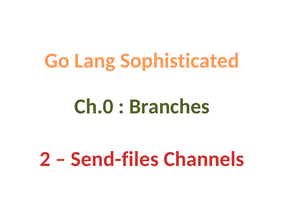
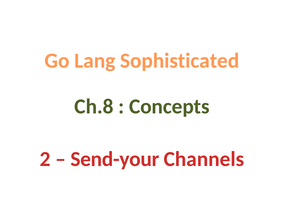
Ch.0: Ch.0 -> Ch.8
Branches: Branches -> Concepts
Send-files: Send-files -> Send-your
